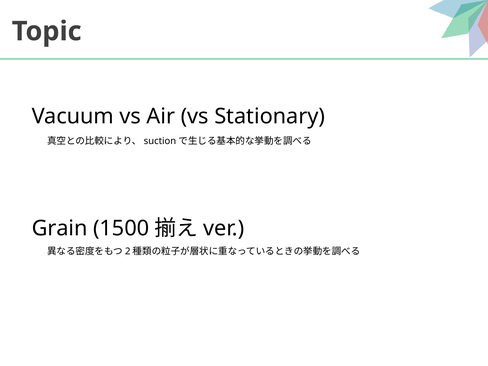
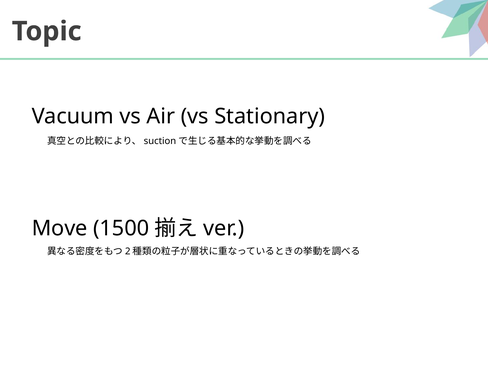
Grain: Grain -> Move
